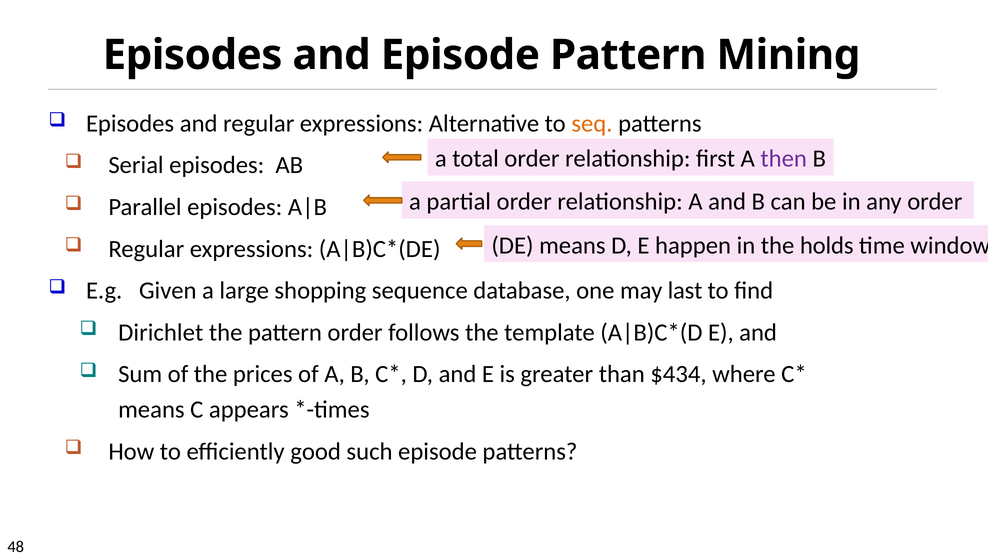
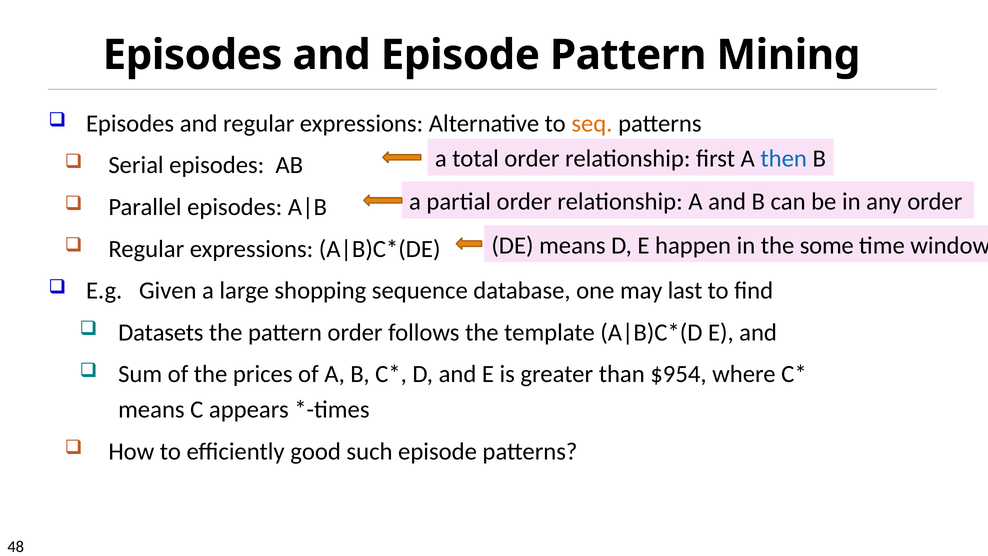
then colour: purple -> blue
holds: holds -> some
Dirichlet: Dirichlet -> Datasets
$434: $434 -> $954
